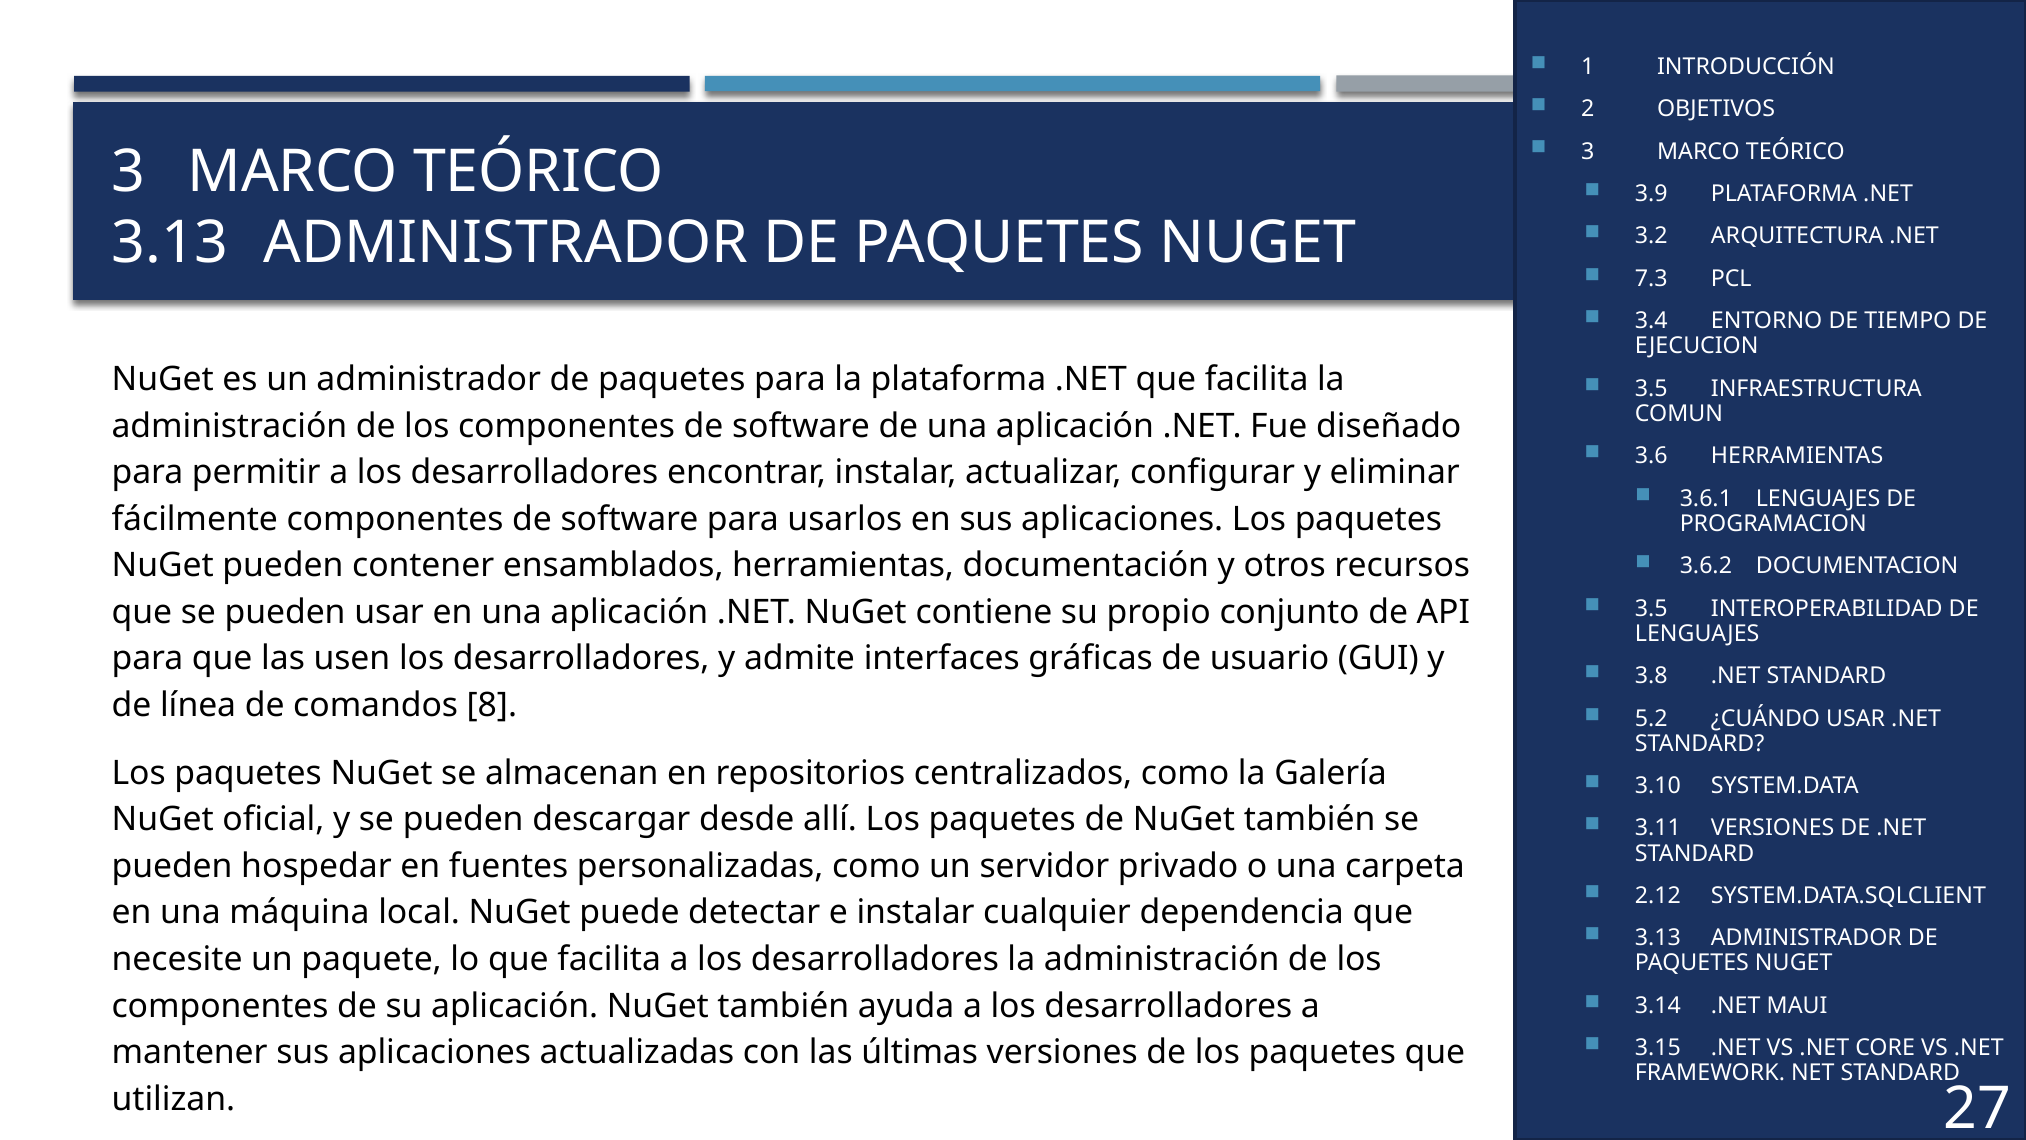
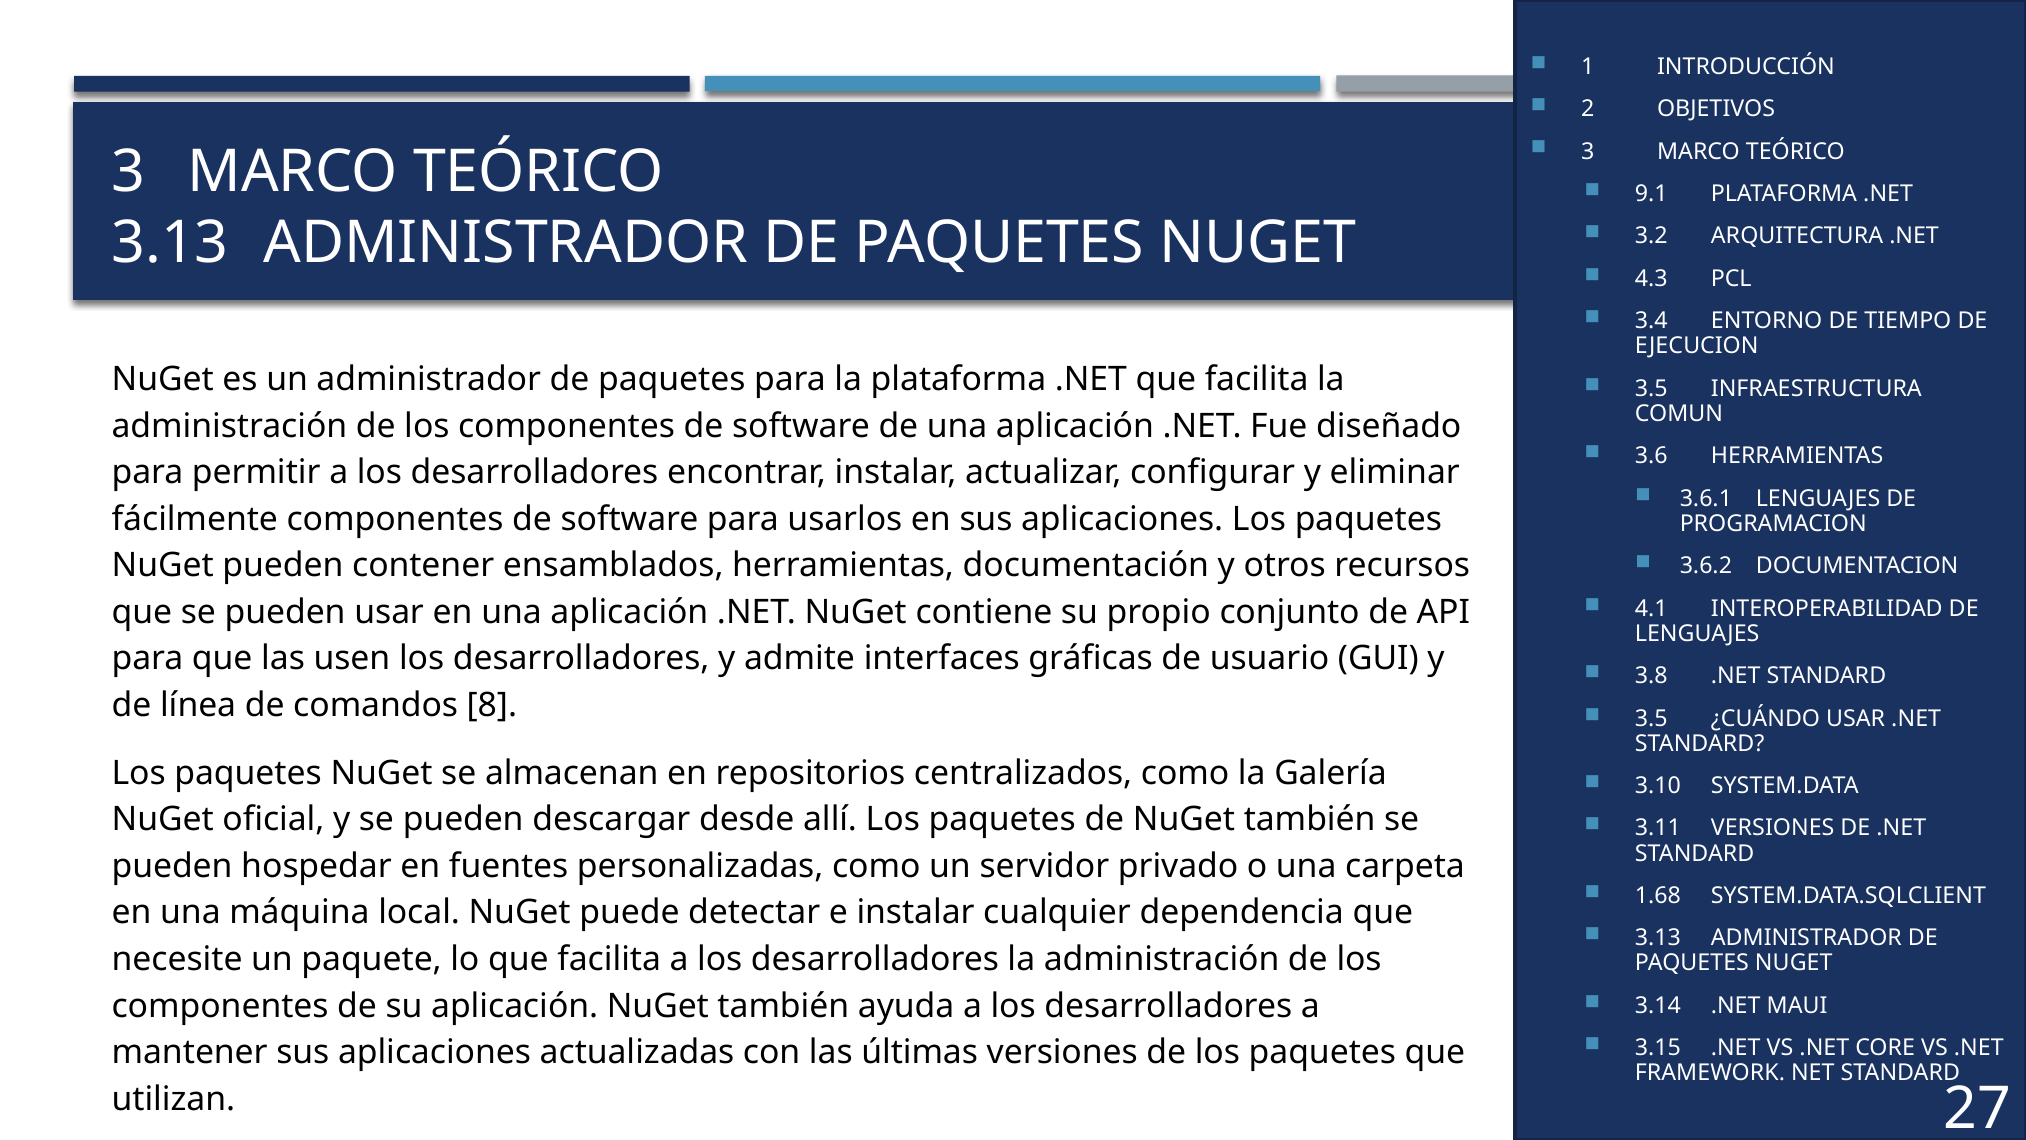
3.9: 3.9 -> 9.1
7.3: 7.3 -> 4.3
3.5 at (1651, 608): 3.5 -> 4.1
5.2 at (1651, 718): 5.2 -> 3.5
2.12: 2.12 -> 1.68
